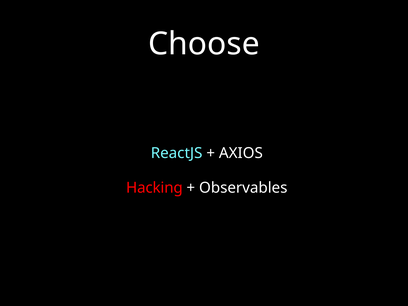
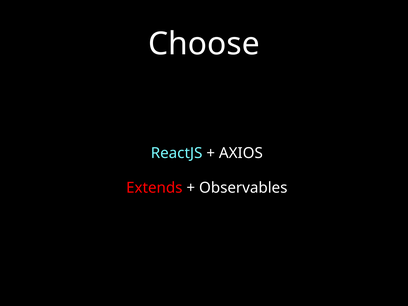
Hacking: Hacking -> Extends
